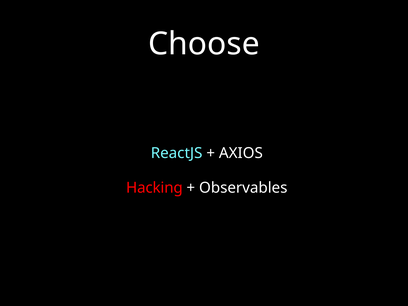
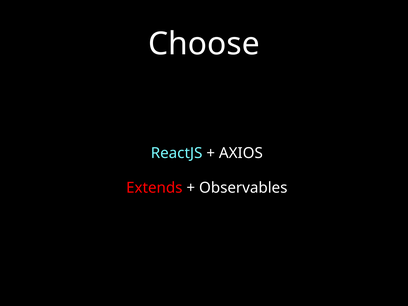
Hacking: Hacking -> Extends
